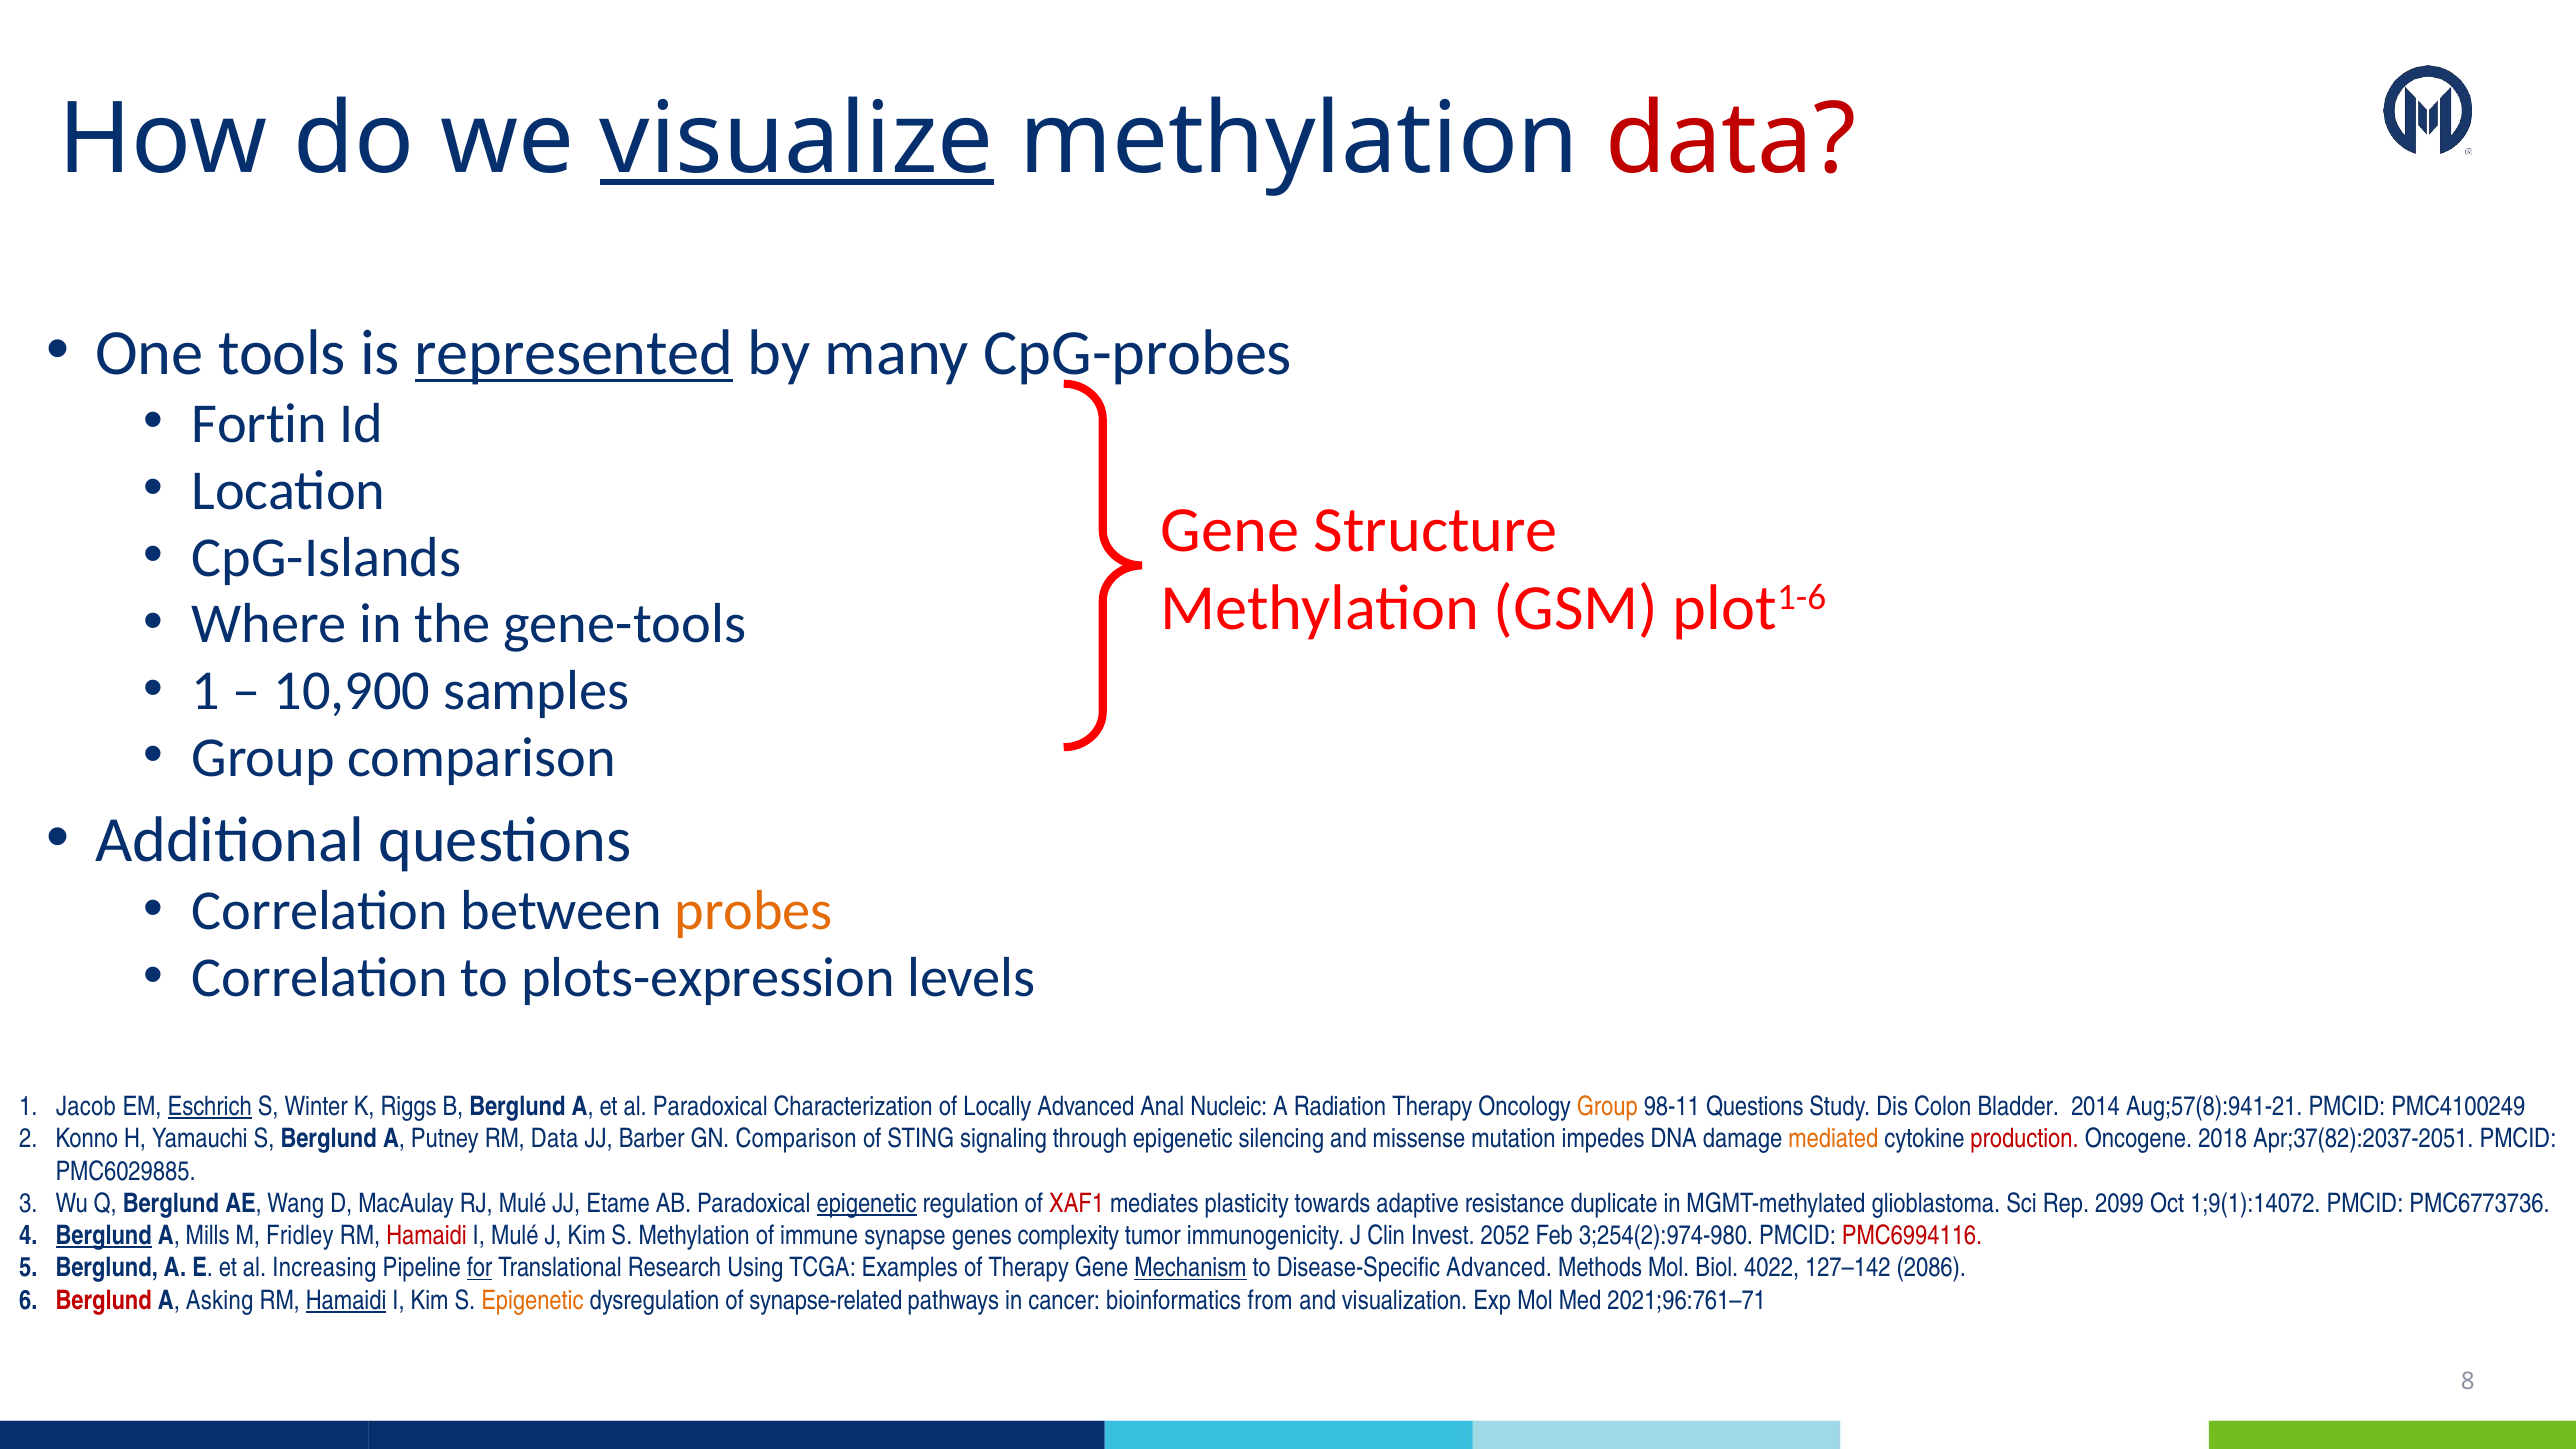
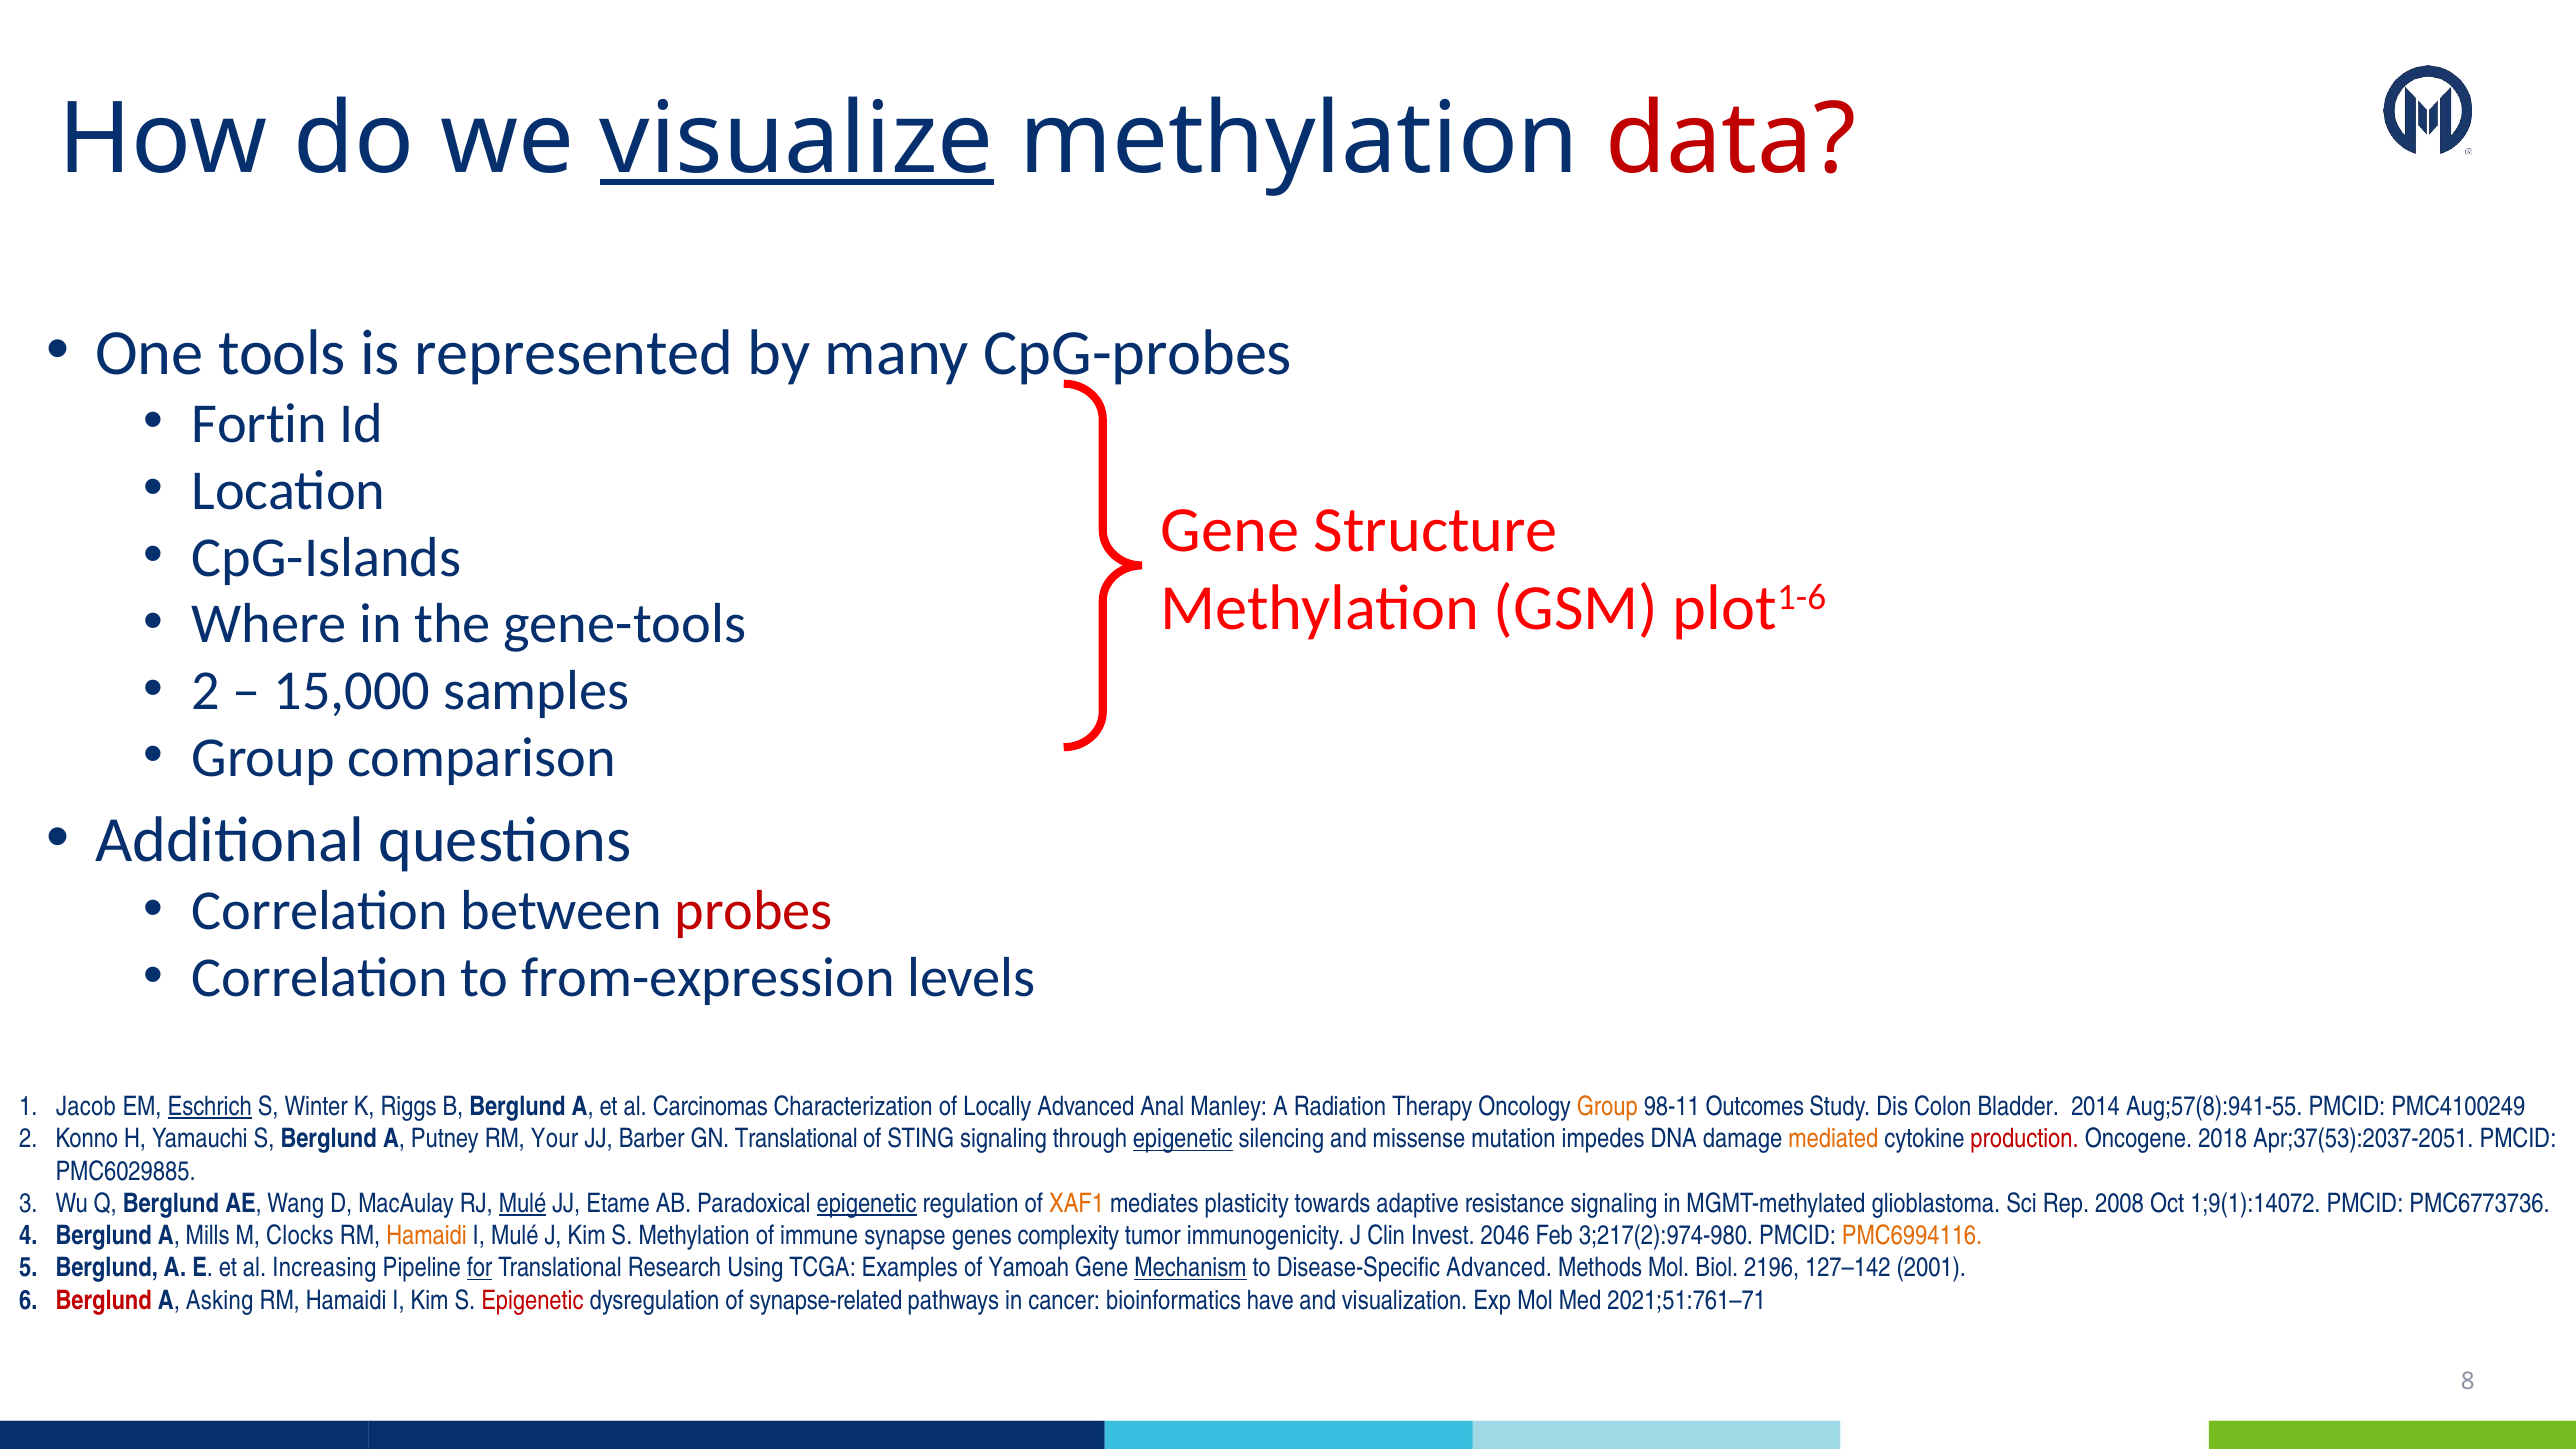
represented underline: present -> none
1 at (206, 691): 1 -> 2
10,900: 10,900 -> 15,000
probes colour: orange -> red
plots-expression: plots-expression -> from-expression
al Paradoxical: Paradoxical -> Carcinomas
Nucleic: Nucleic -> Manley
98-11 Questions: Questions -> Outcomes
Aug;57(8):941-21: Aug;57(8):941-21 -> Aug;57(8):941-55
RM Data: Data -> Your
GN Comparison: Comparison -> Translational
epigenetic at (1183, 1139) underline: none -> present
Apr;37(82):2037-2051: Apr;37(82):2037-2051 -> Apr;37(53):2037-2051
Mulé at (523, 1203) underline: none -> present
XAF1 colour: red -> orange
resistance duplicate: duplicate -> signaling
2099: 2099 -> 2008
Berglund at (104, 1236) underline: present -> none
Fridley: Fridley -> Clocks
Hamaidi at (427, 1236) colour: red -> orange
2052: 2052 -> 2046
3;254(2):974-980: 3;254(2):974-980 -> 3;217(2):974-980
PMC6994116 colour: red -> orange
of Therapy: Therapy -> Yamoah
4022: 4022 -> 2196
2086: 2086 -> 2001
Hamaidi at (346, 1300) underline: present -> none
Epigenetic at (532, 1300) colour: orange -> red
from: from -> have
2021;96:761–71: 2021;96:761–71 -> 2021;51:761–71
